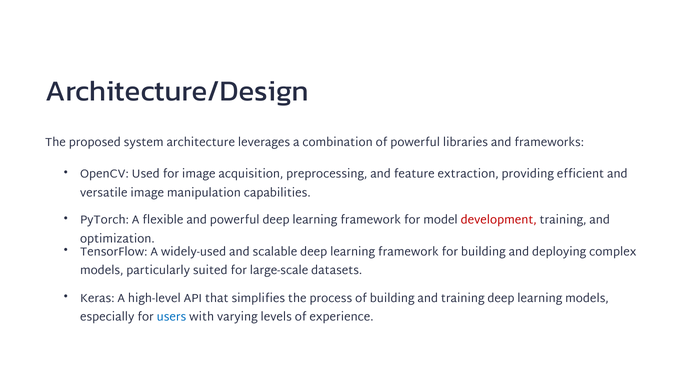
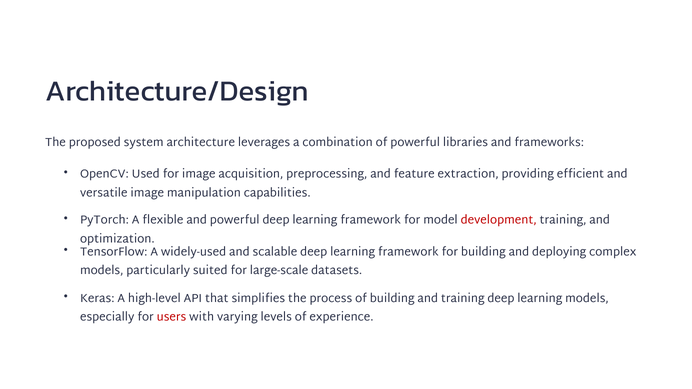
users colour: blue -> red
